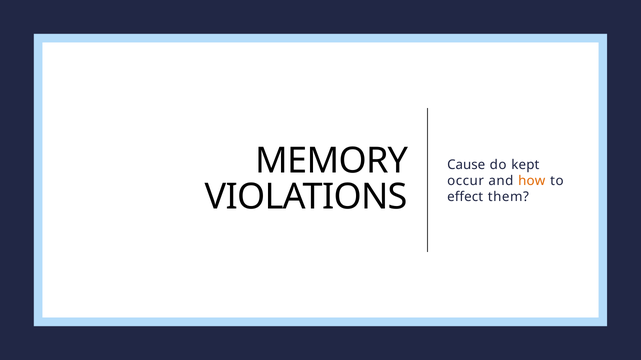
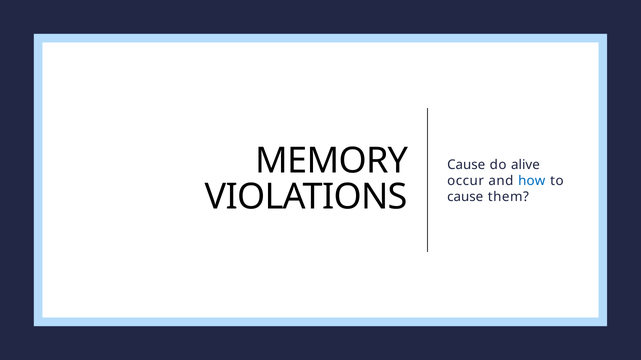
kept: kept -> alive
how colour: orange -> blue
effect at (465, 197): effect -> cause
